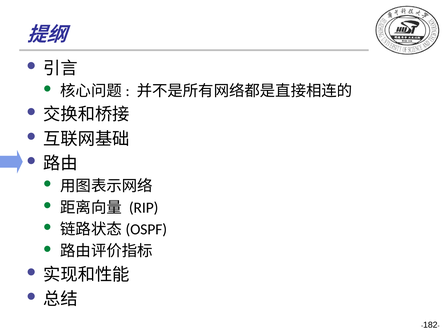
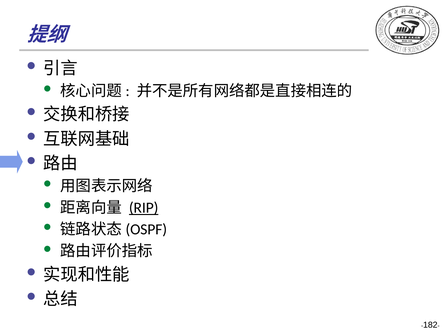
RIP underline: none -> present
